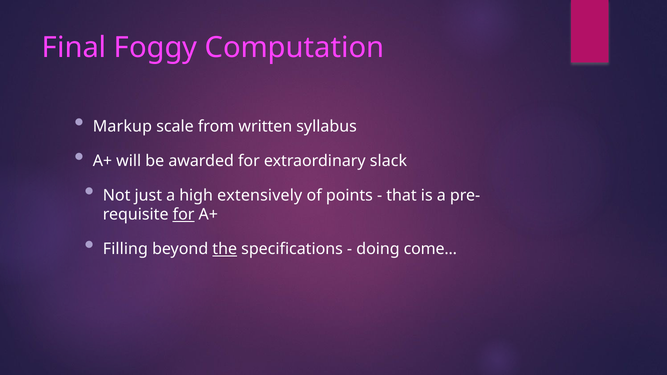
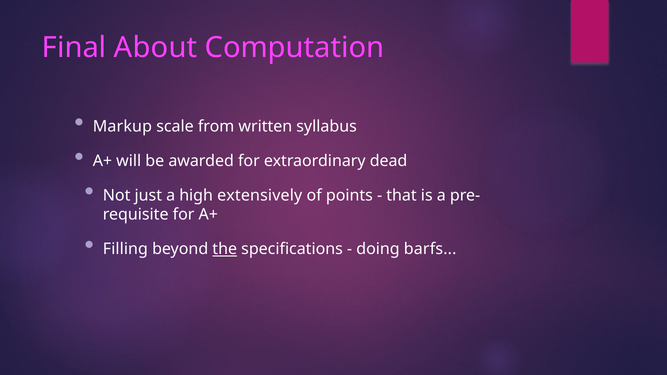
Foggy: Foggy -> About
slack: slack -> dead
for at (184, 215) underline: present -> none
come: come -> barfs
